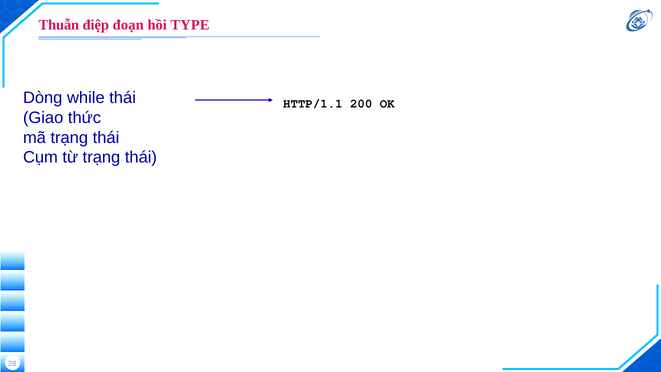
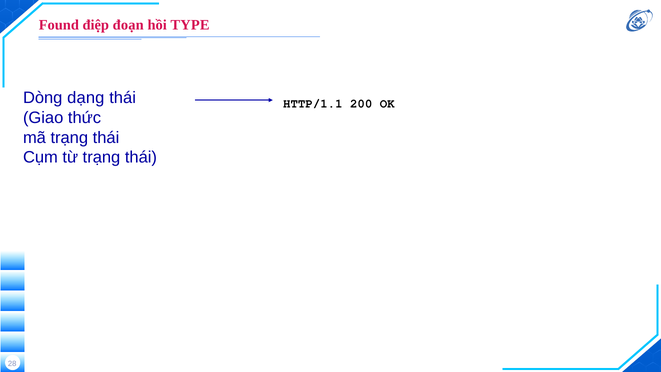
Thuẫn: Thuẫn -> Found
while: while -> dạng
